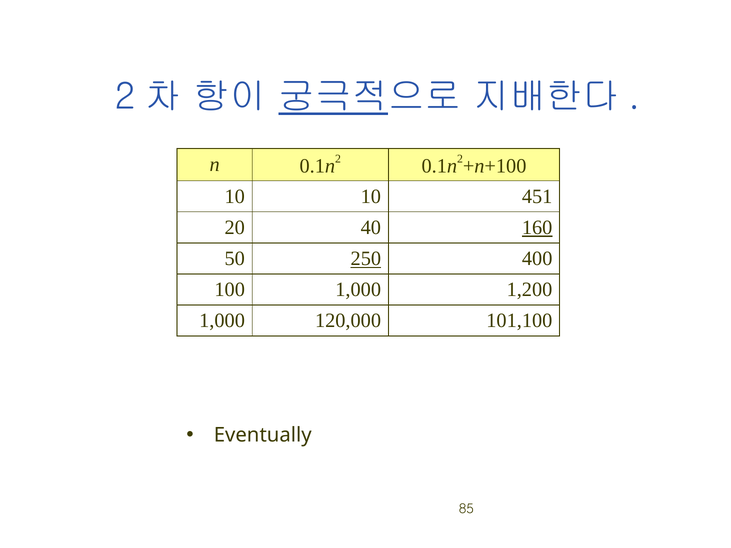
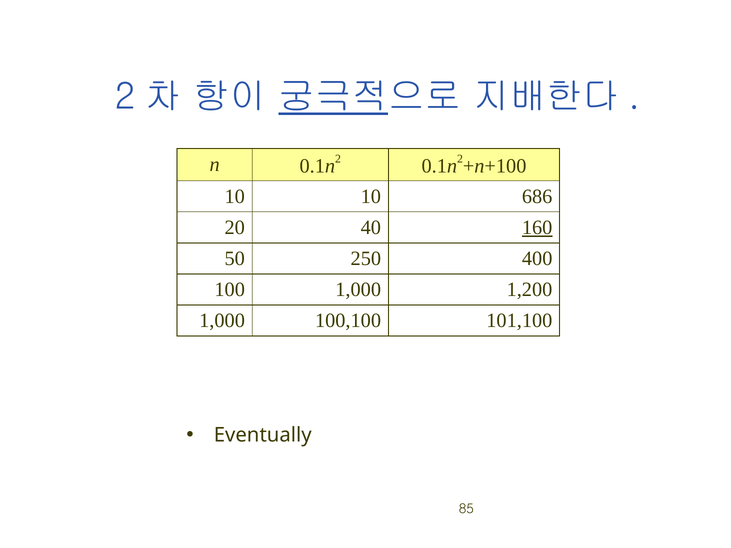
451: 451 -> 686
250 underline: present -> none
120,000: 120,000 -> 100,100
